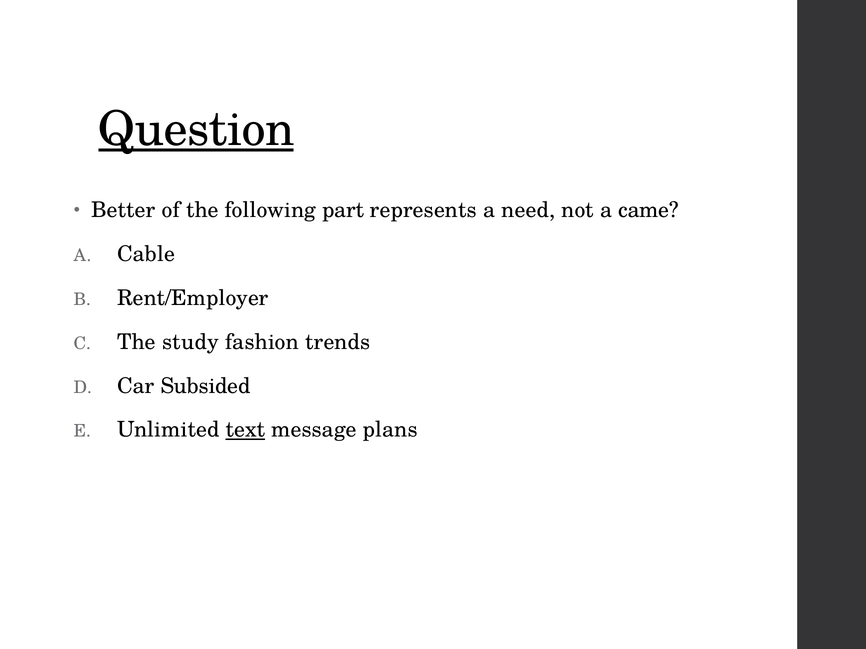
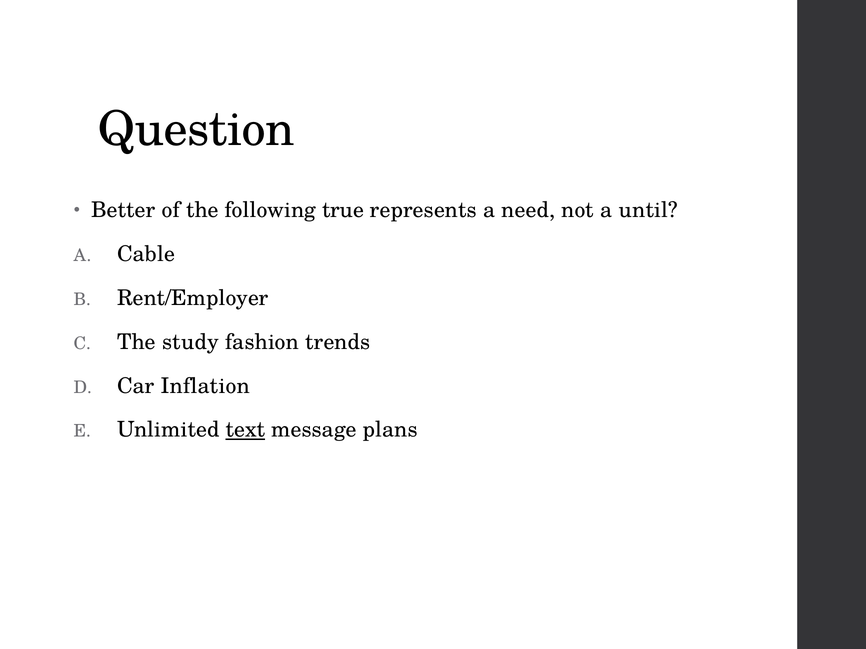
Question underline: present -> none
part: part -> true
came: came -> until
Subsided: Subsided -> Inflation
